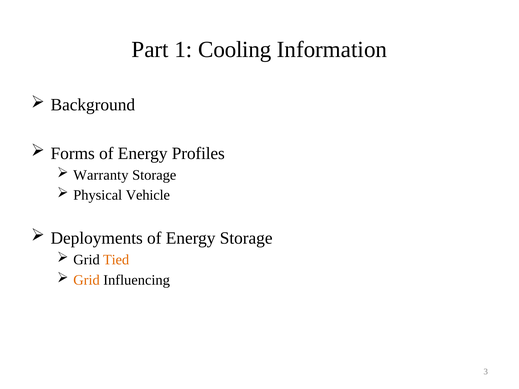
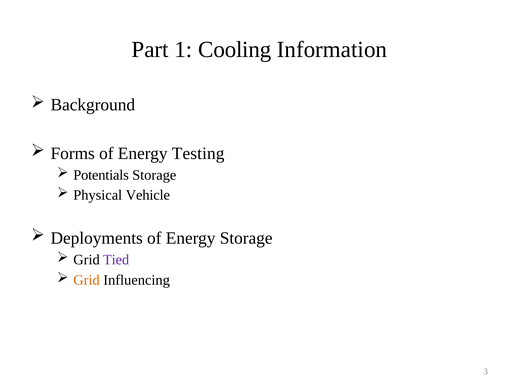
Profiles: Profiles -> Testing
Warranty: Warranty -> Potentials
Tied colour: orange -> purple
